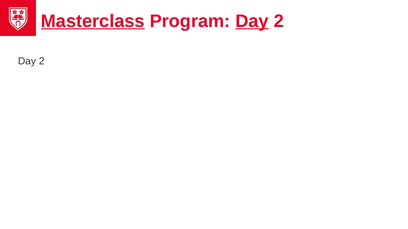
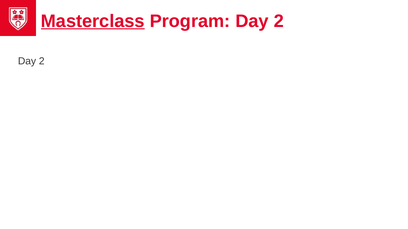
Day at (252, 21) underline: present -> none
